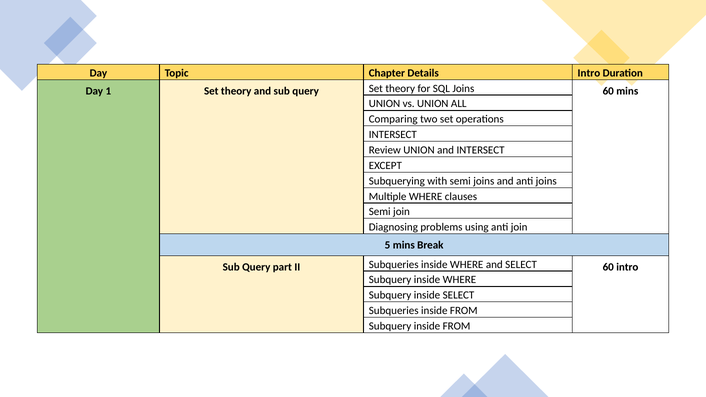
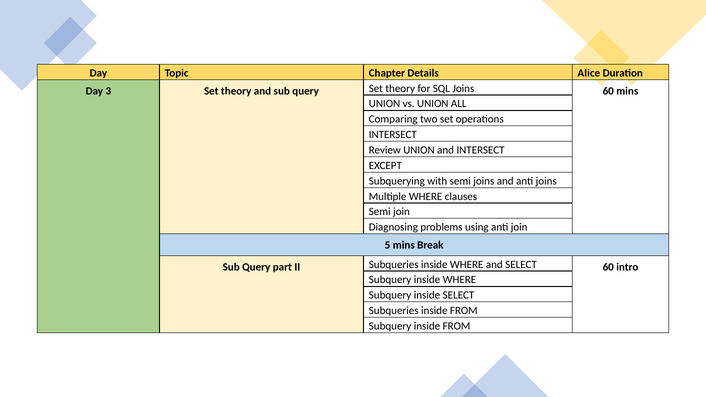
Details Intro: Intro -> Alice
1: 1 -> 3
